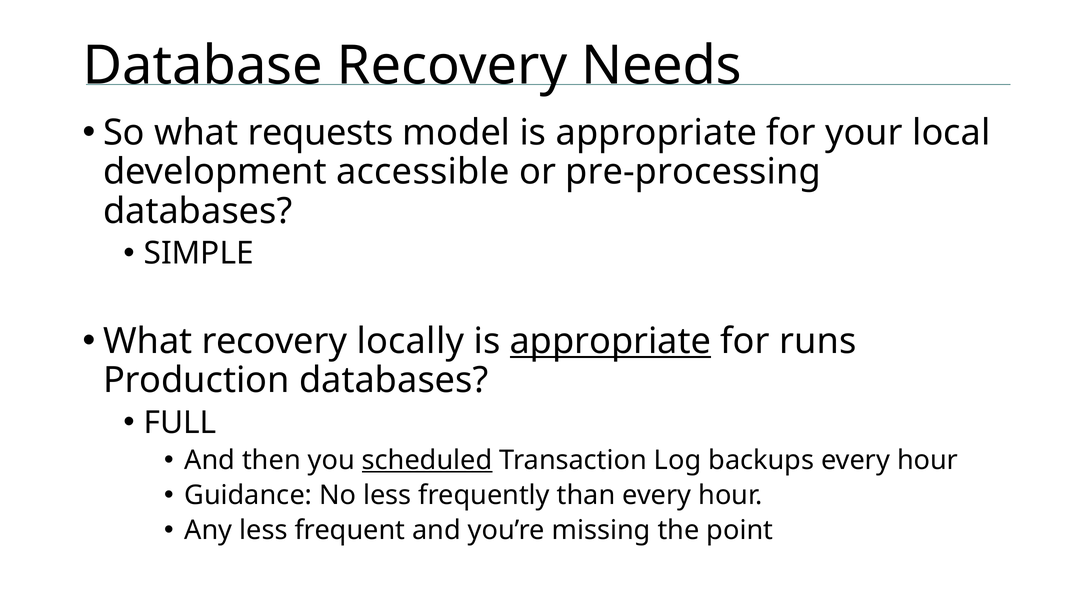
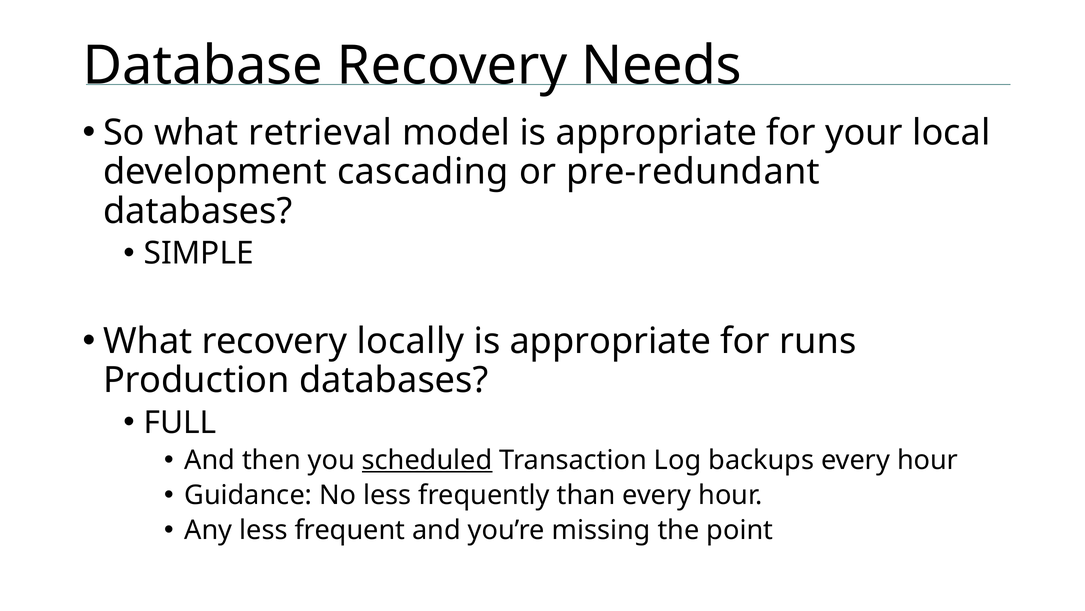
requests: requests -> retrieval
accessible: accessible -> cascading
pre-processing: pre-processing -> pre-redundant
appropriate at (610, 341) underline: present -> none
